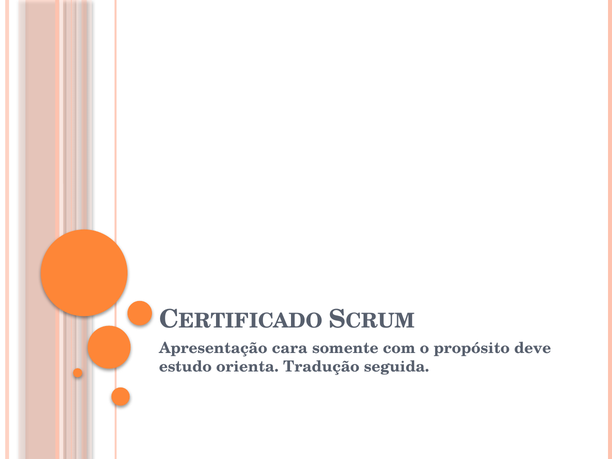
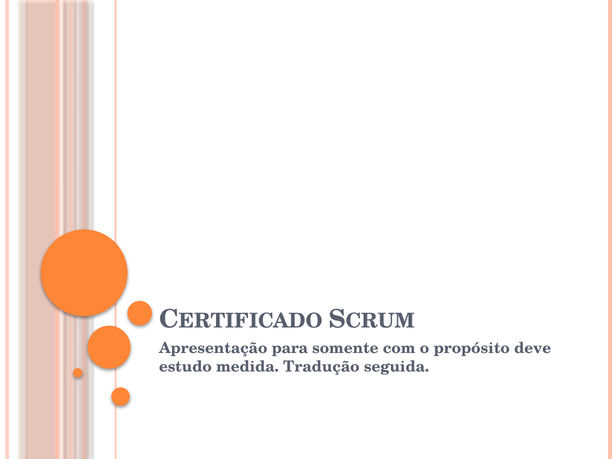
cara: cara -> para
orienta: orienta -> medida
